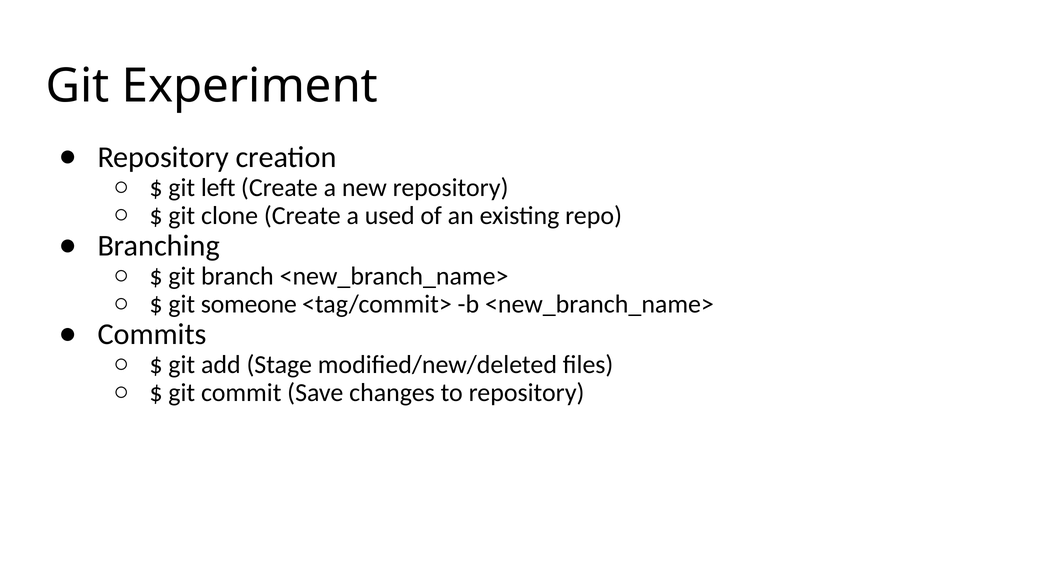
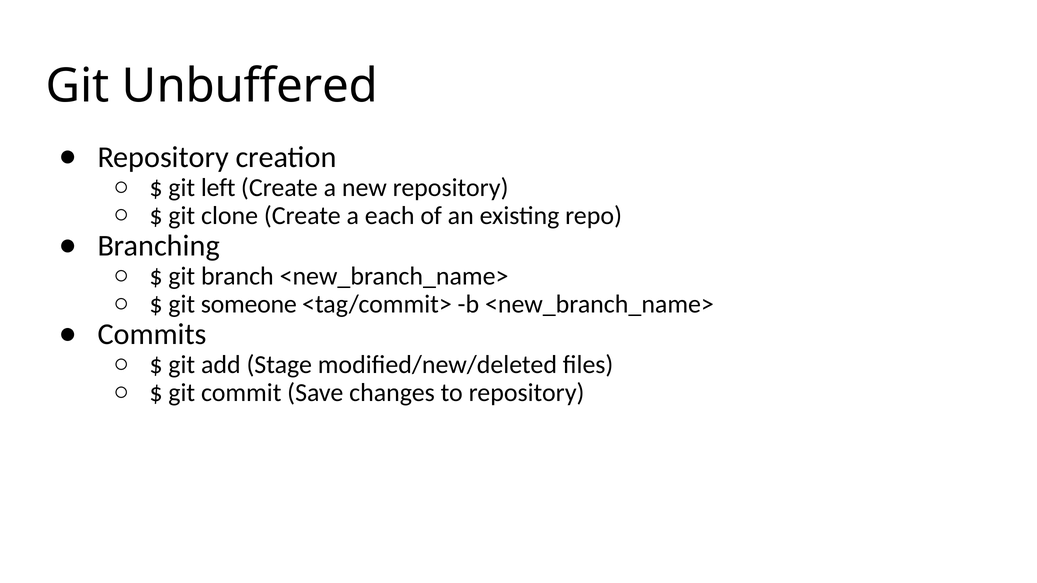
Experiment: Experiment -> Unbuffered
used: used -> each
